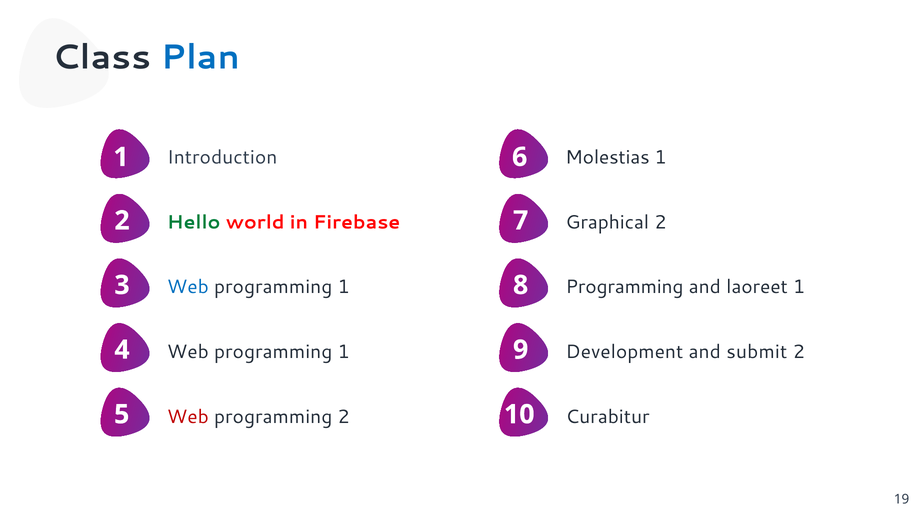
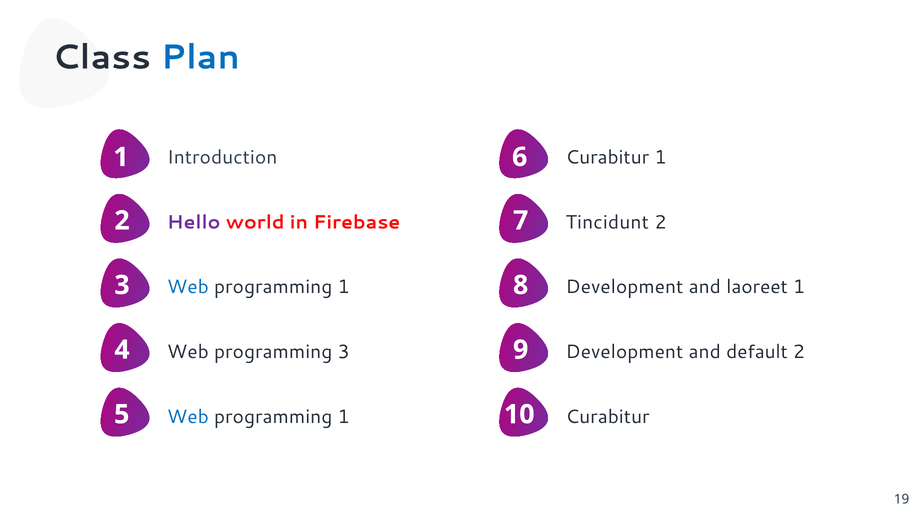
6 Molestias: Molestias -> Curabitur
Hello colour: green -> purple
Graphical: Graphical -> Tincidunt
Programming at (625, 287): Programming -> Development
1 at (344, 352): 1 -> 3
submit: submit -> default
Web at (188, 417) colour: red -> blue
2 at (344, 417): 2 -> 1
